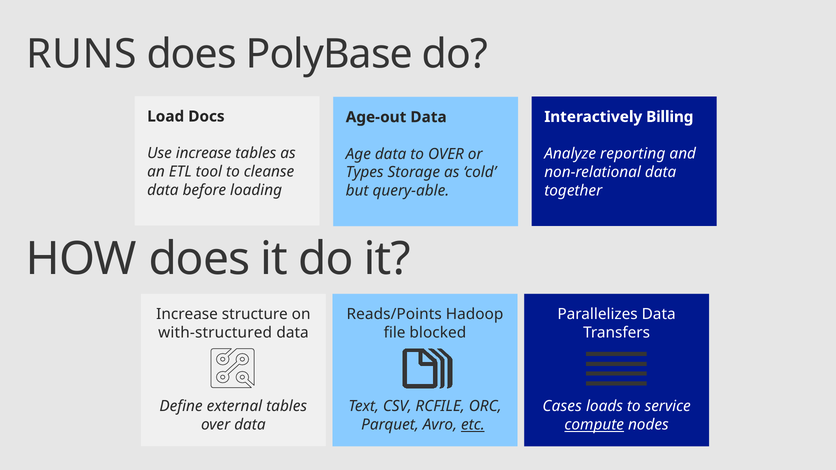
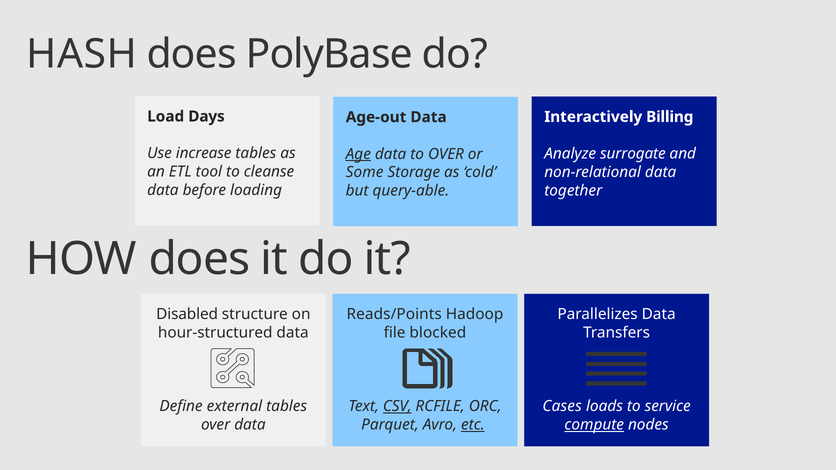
RUNS: RUNS -> HASH
Docs: Docs -> Days
reporting: reporting -> surrogate
Age underline: none -> present
Types: Types -> Some
Increase at (187, 314): Increase -> Disabled
with-structured: with-structured -> hour-structured
CSV underline: none -> present
